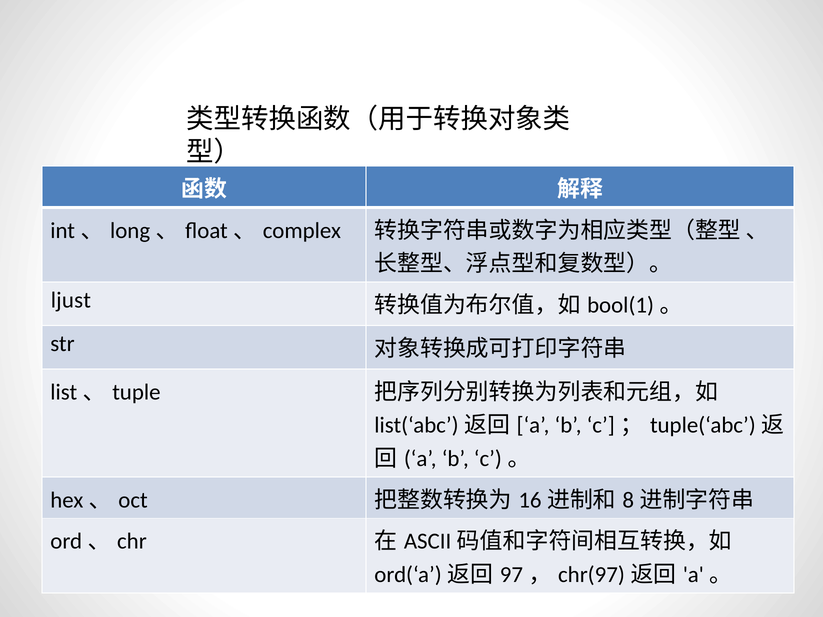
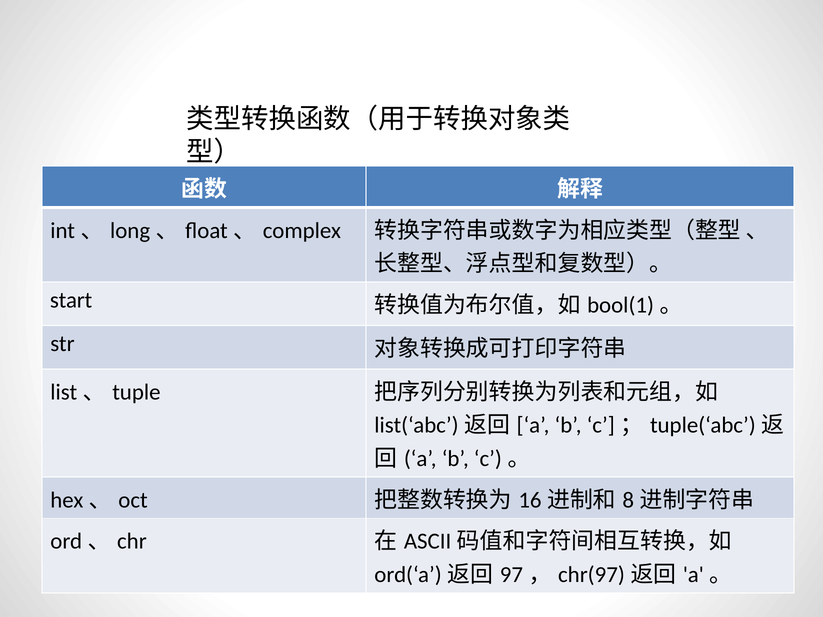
ljust: ljust -> start
